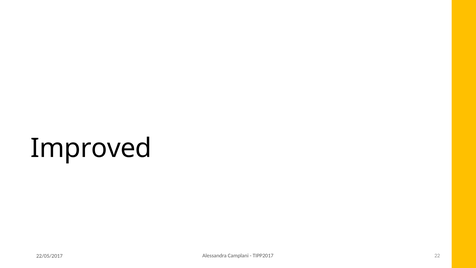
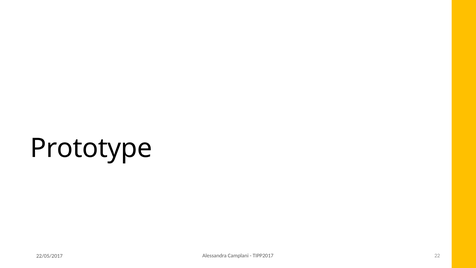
Improved: Improved -> Prototype
